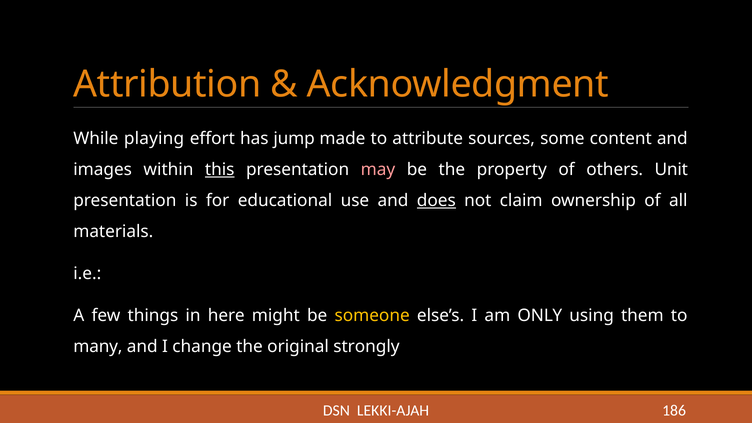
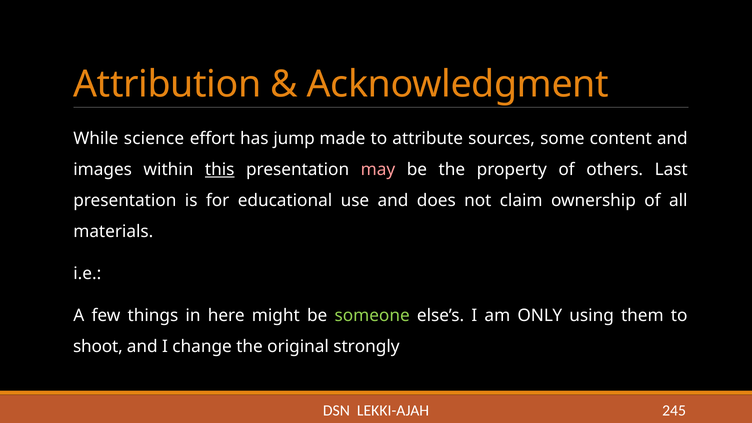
playing: playing -> science
Unit: Unit -> Last
does underline: present -> none
someone colour: yellow -> light green
many: many -> shoot
186: 186 -> 245
